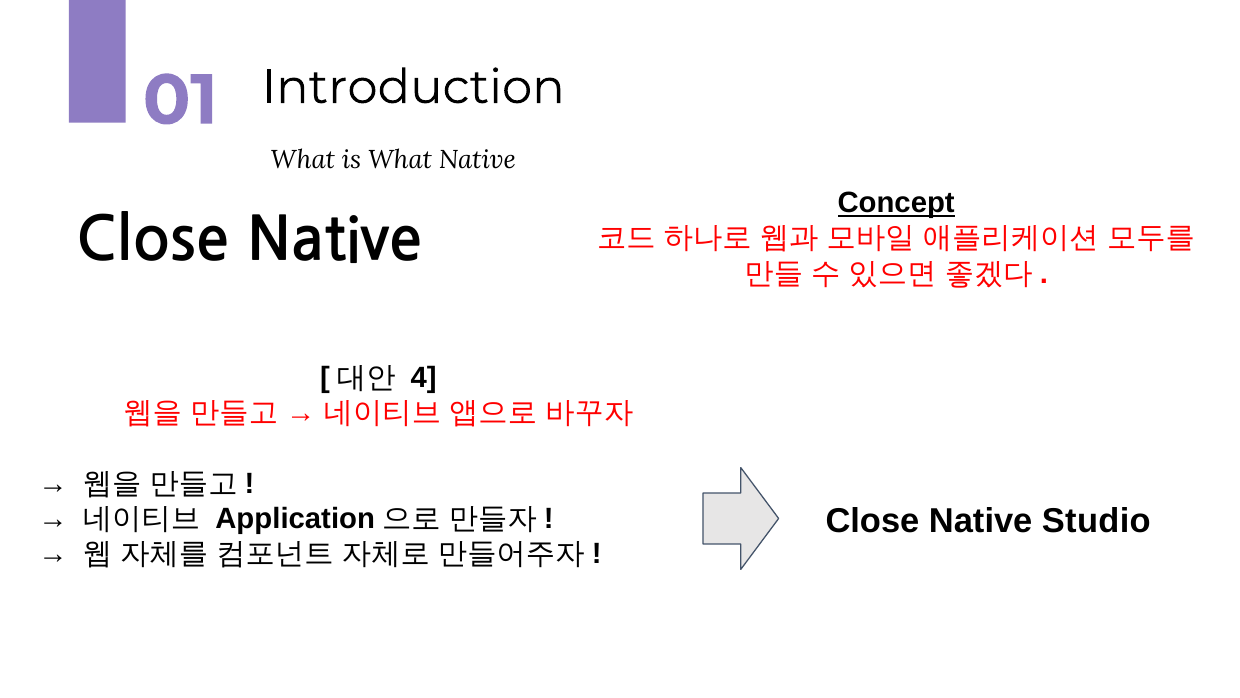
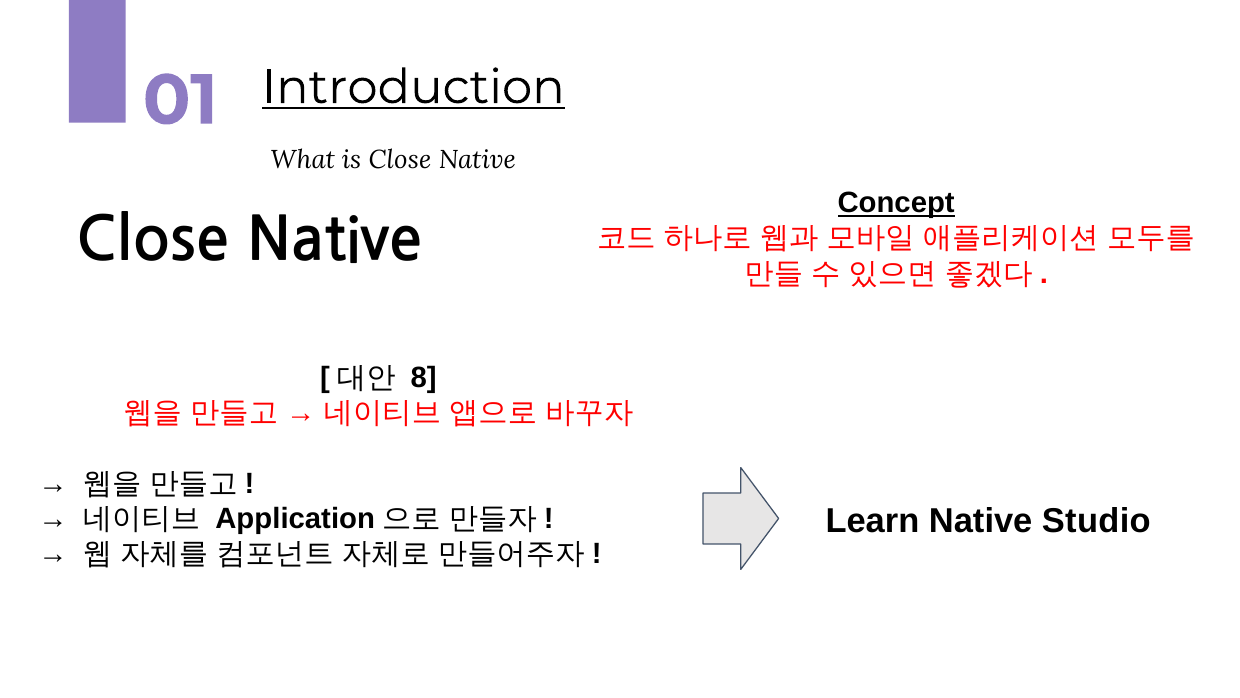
Introduction underline: none -> present
is What: What -> Close
4: 4 -> 8
Close at (872, 521): Close -> Learn
